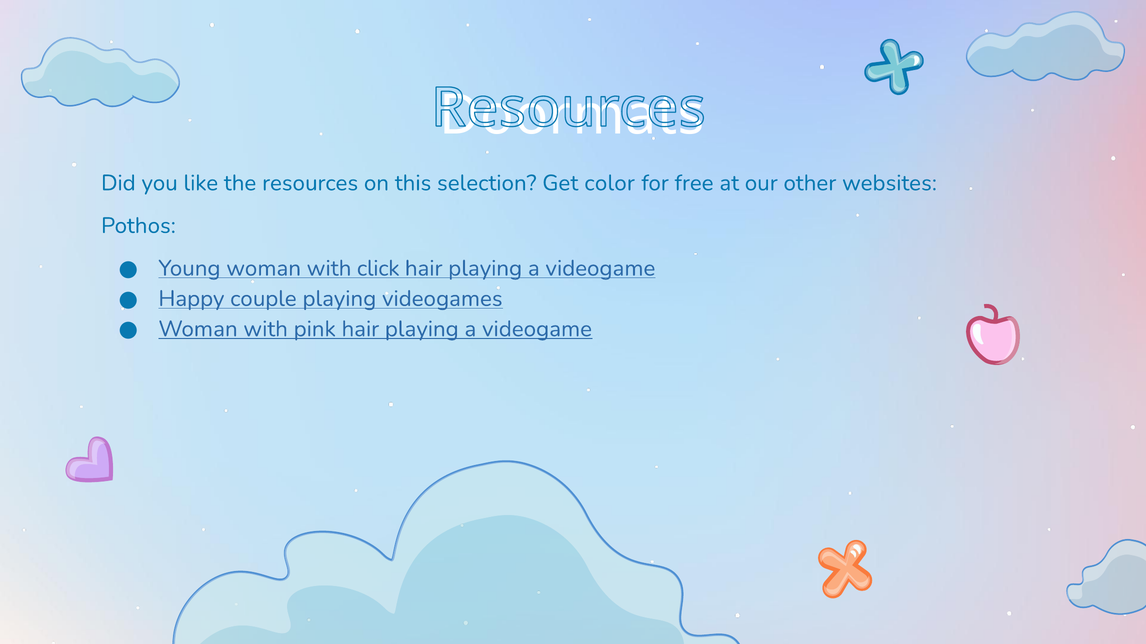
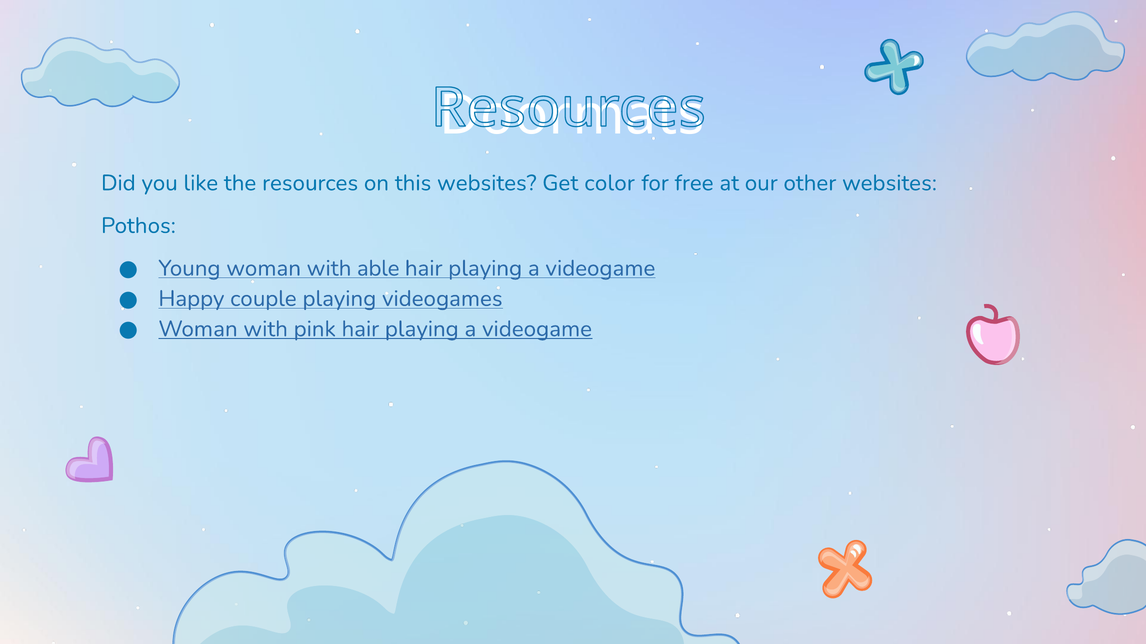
this selection: selection -> websites
click: click -> able
